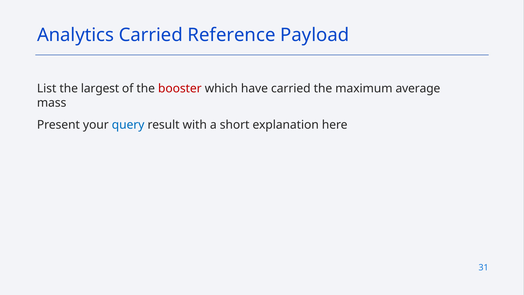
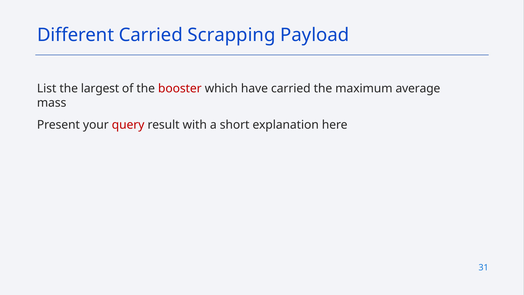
Analytics: Analytics -> Different
Reference: Reference -> Scrapping
query colour: blue -> red
